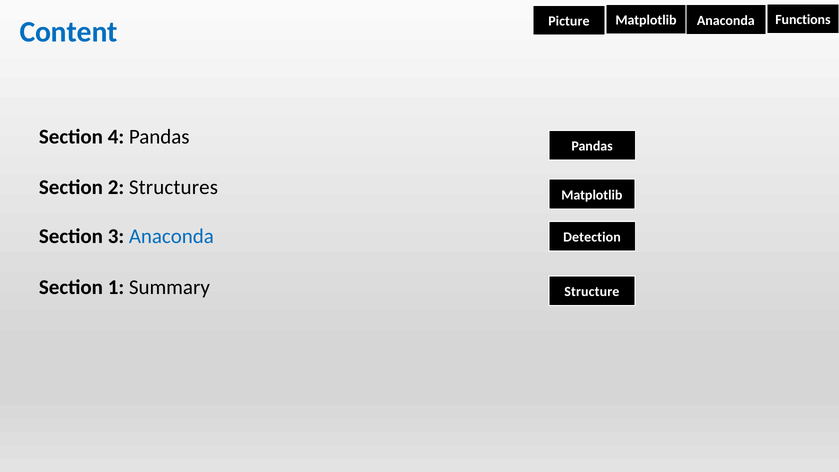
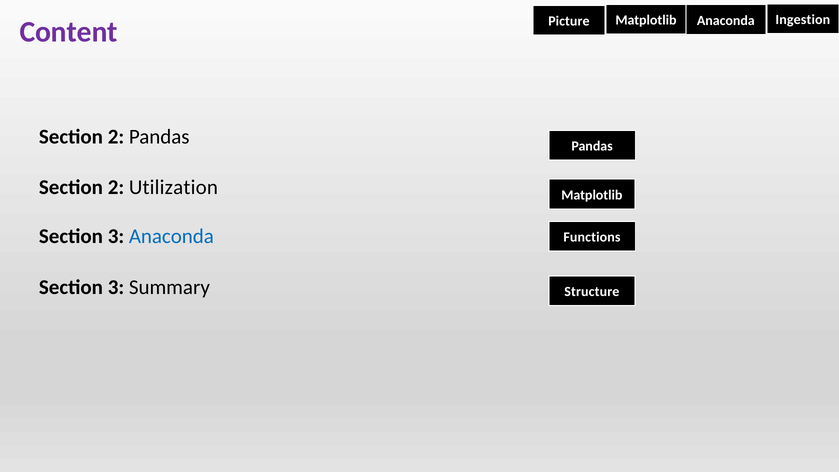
Functions: Functions -> Ingestion
Content colour: blue -> purple
4 at (116, 137): 4 -> 2
Structures: Structures -> Utilization
Detection: Detection -> Functions
1 at (116, 287): 1 -> 3
